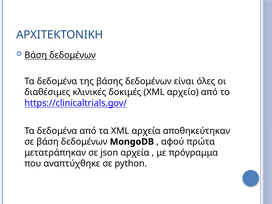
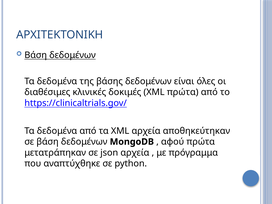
XML αρχείο: αρχείο -> πρώτα
